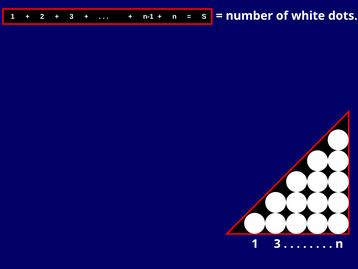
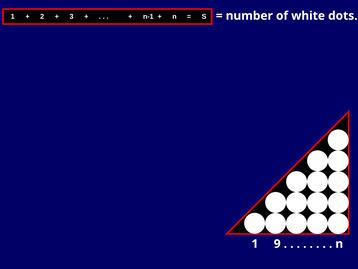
1 3: 3 -> 9
